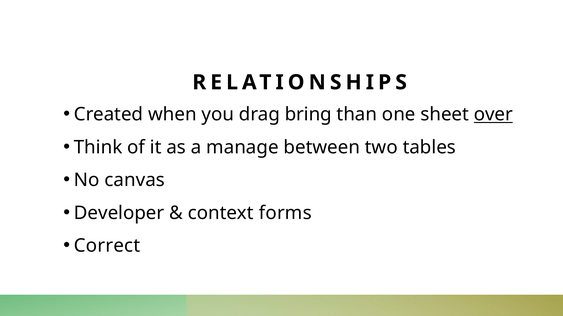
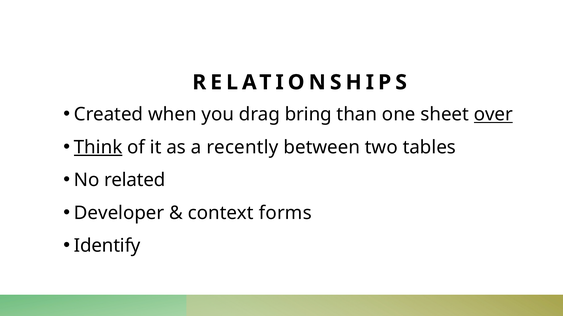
Think underline: none -> present
manage: manage -> recently
canvas: canvas -> related
Correct: Correct -> Identify
